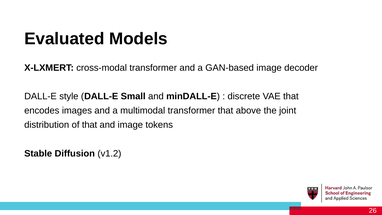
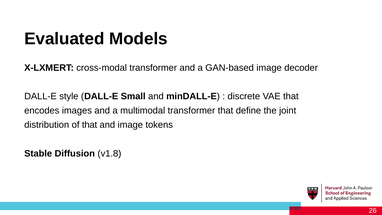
above: above -> define
v1.2: v1.2 -> v1.8
